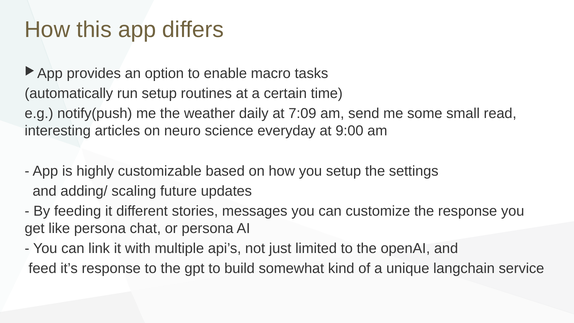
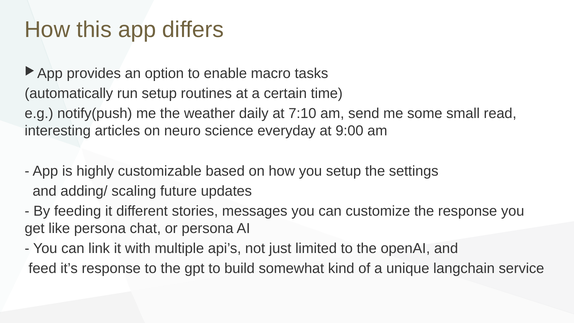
7:09: 7:09 -> 7:10
